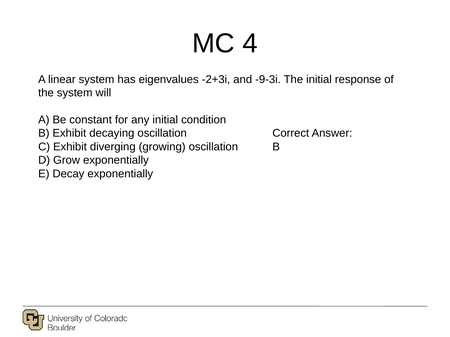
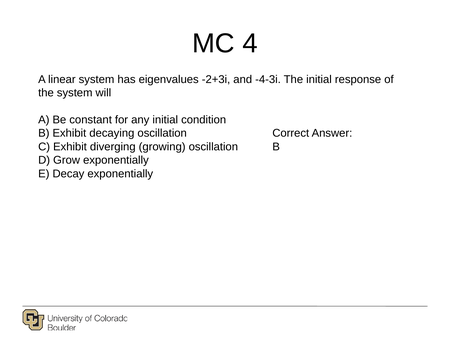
-9-3i: -9-3i -> -4-3i
